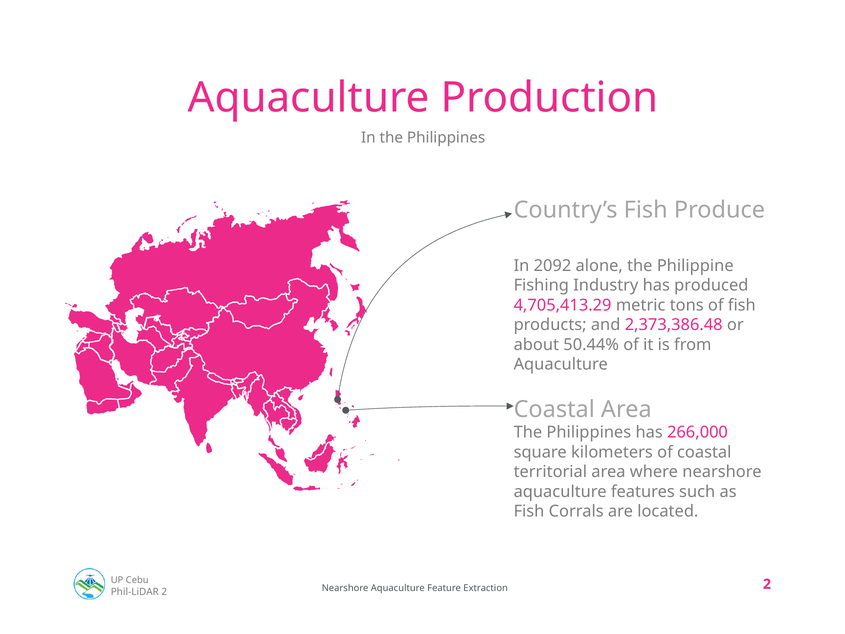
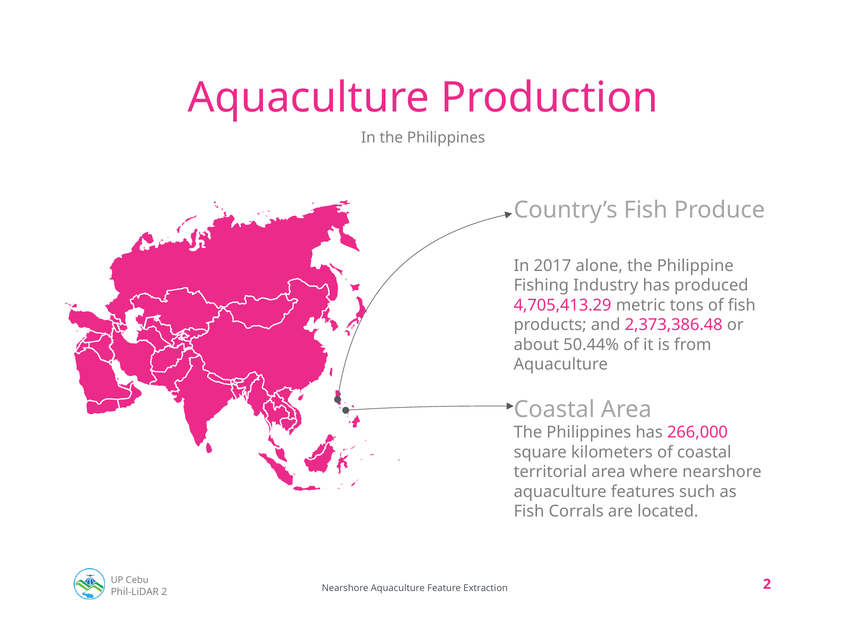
2092: 2092 -> 2017
